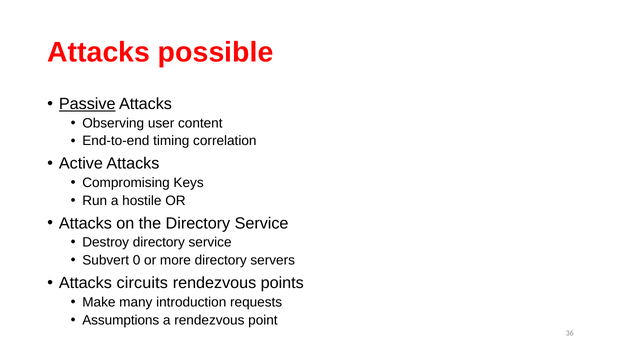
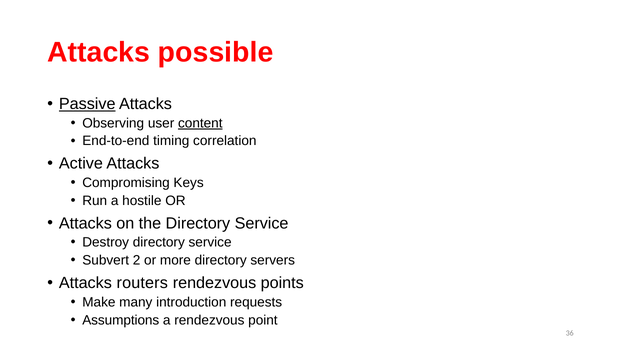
content underline: none -> present
0: 0 -> 2
circuits: circuits -> routers
